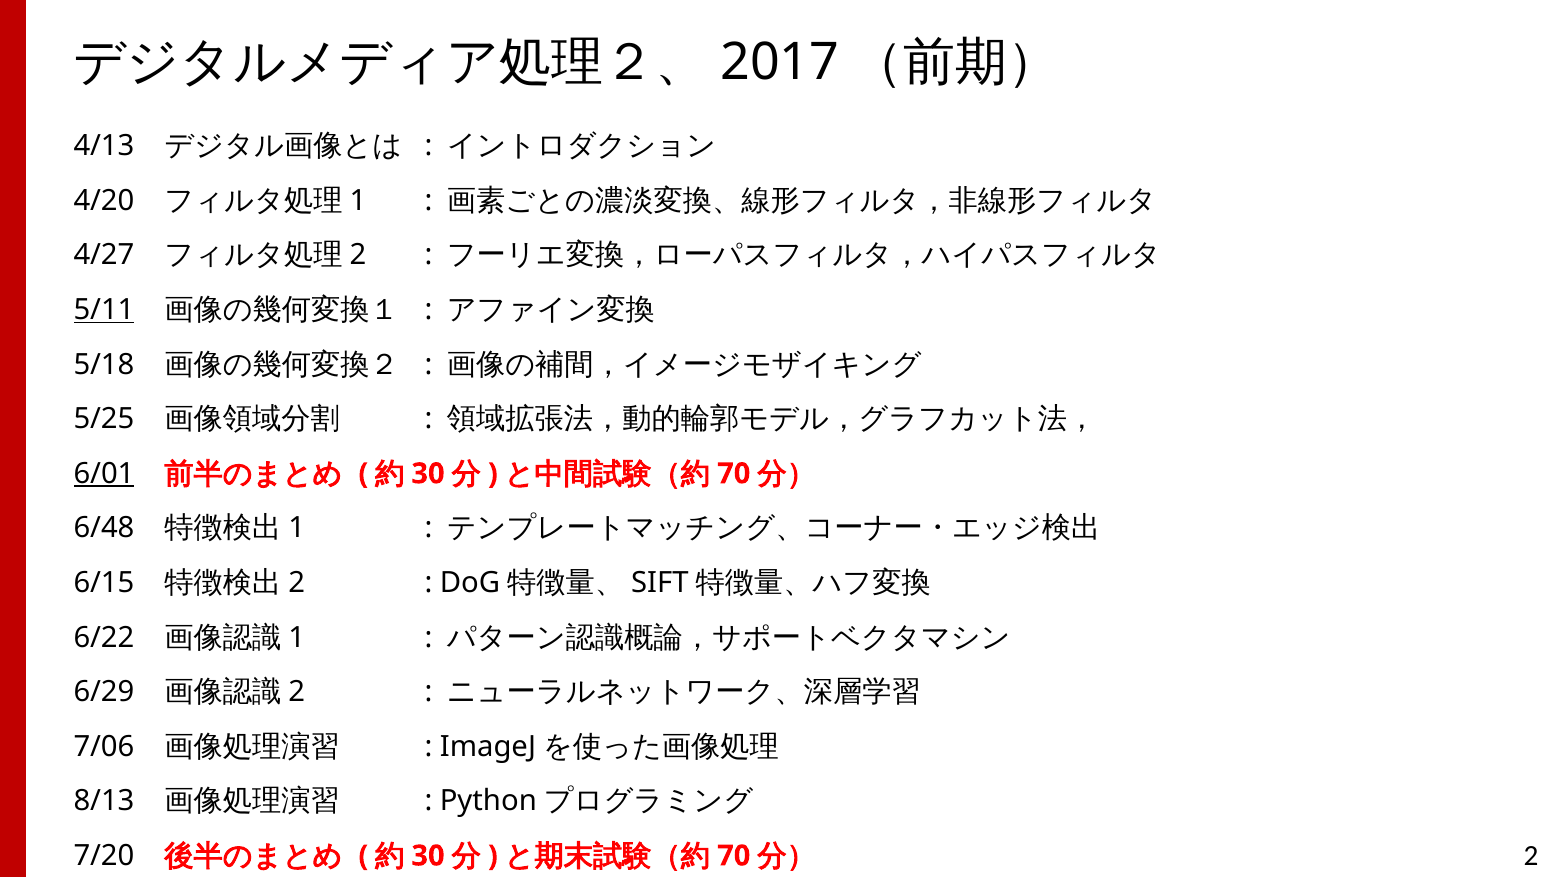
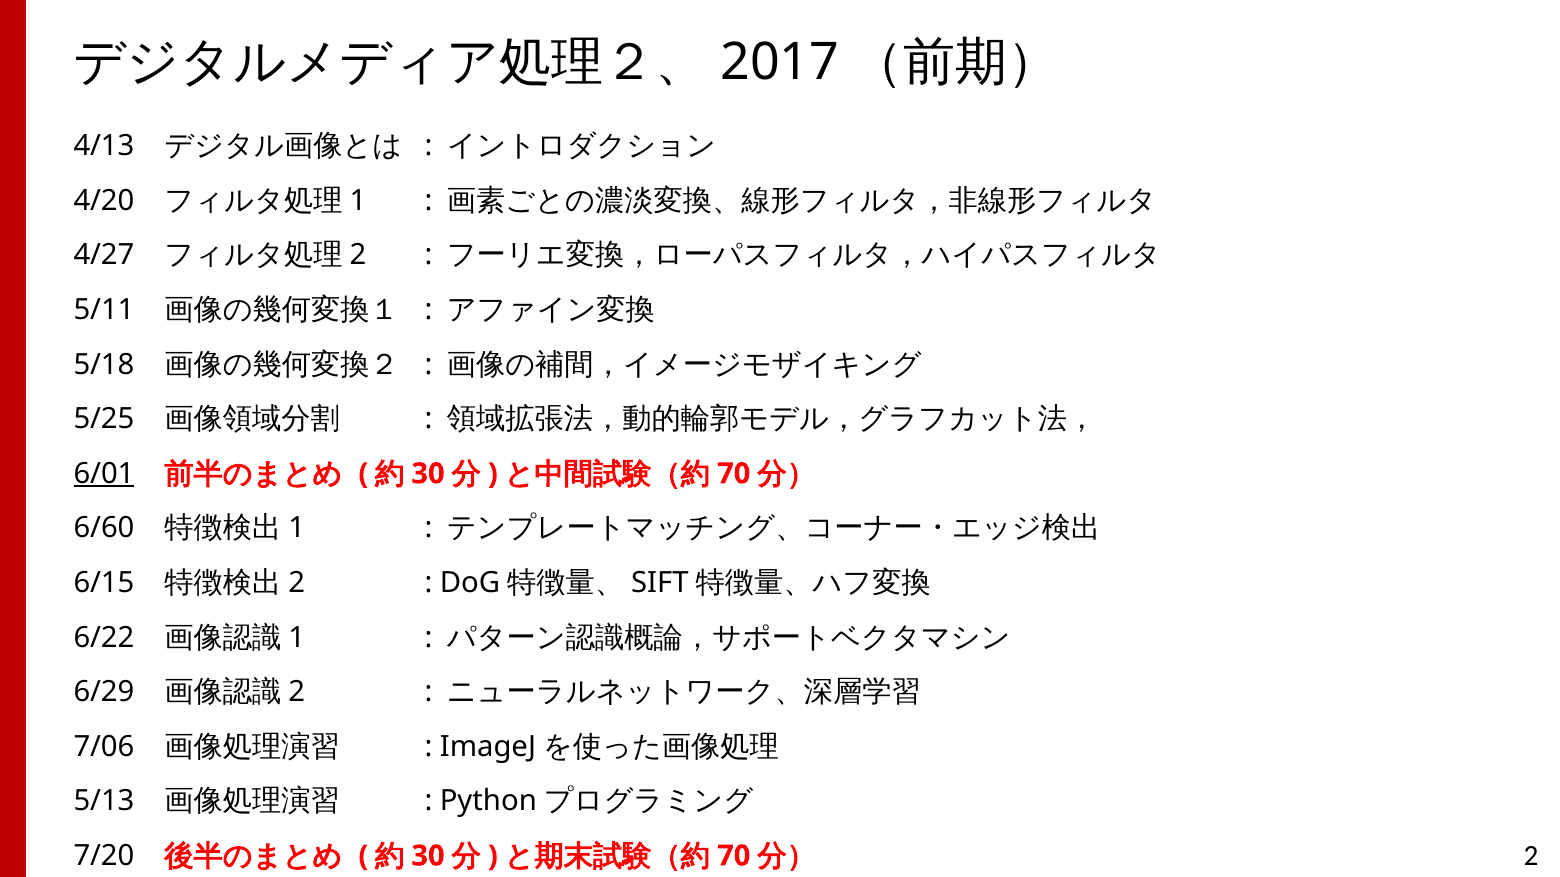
5/11 underline: present -> none
6/48: 6/48 -> 6/60
8/13: 8/13 -> 5/13
